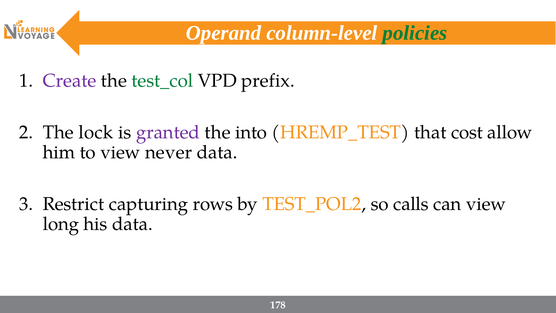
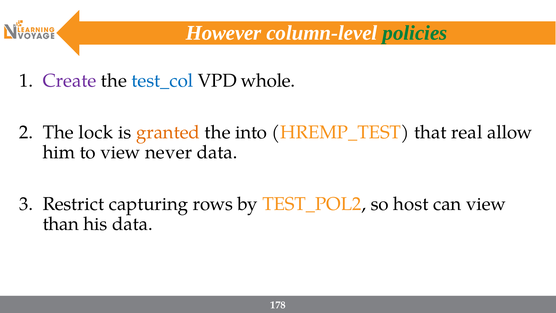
Operand: Operand -> However
test_col colour: green -> blue
prefix: prefix -> whole
granted colour: purple -> orange
cost: cost -> real
calls: calls -> host
long: long -> than
